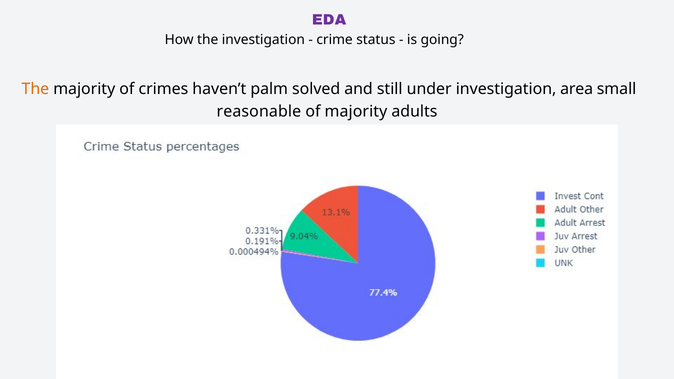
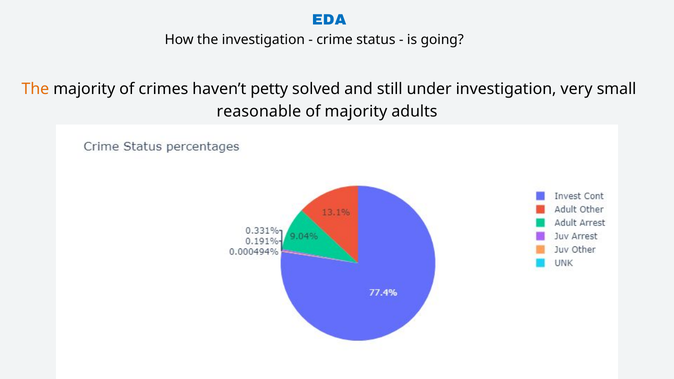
EDA colour: purple -> blue
palm: palm -> petty
area: area -> very
